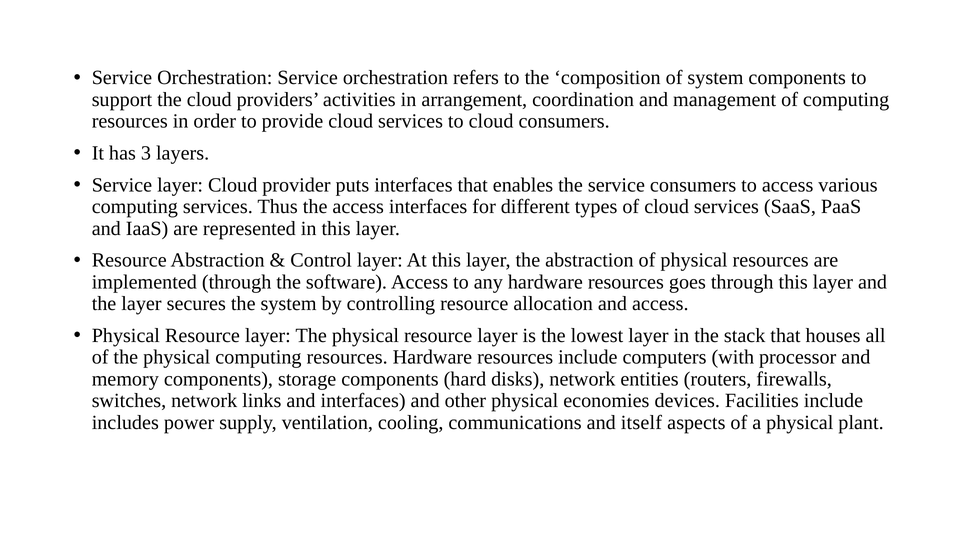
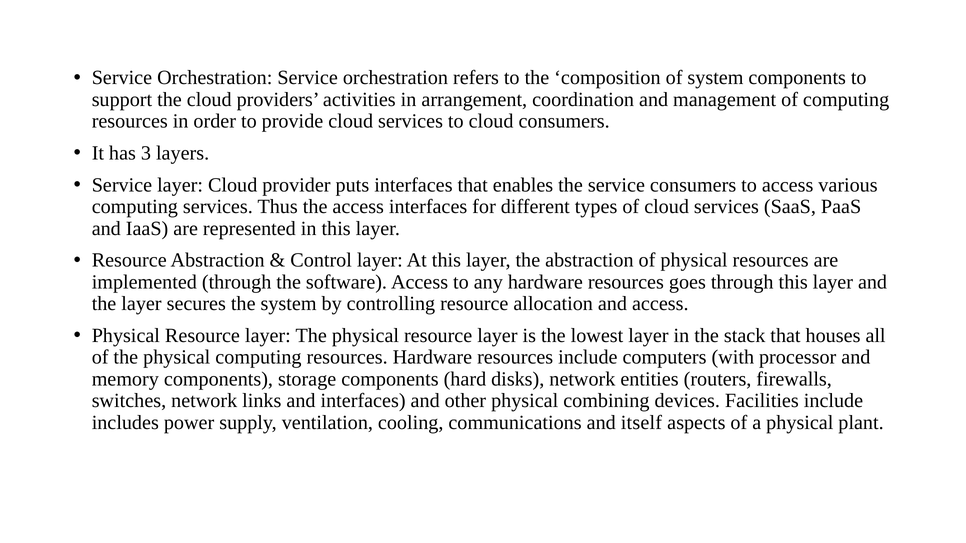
economies: economies -> combining
